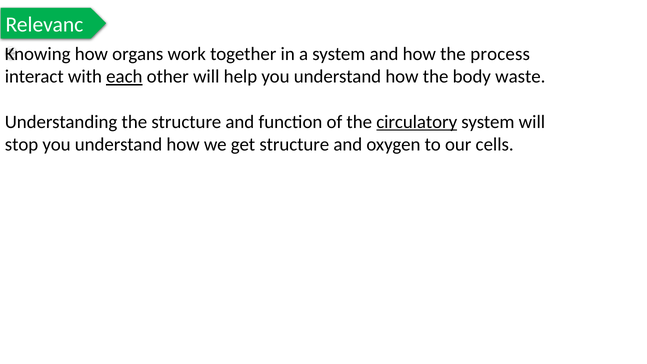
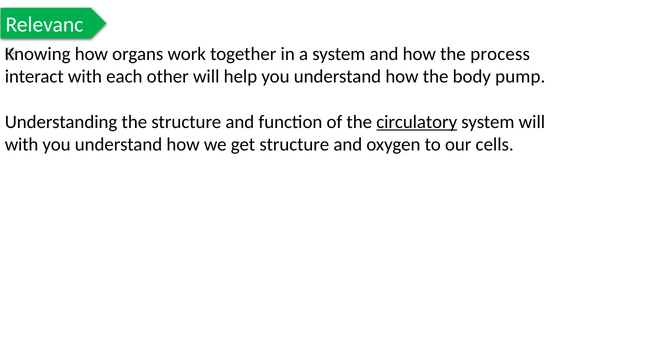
each underline: present -> none
waste: waste -> pump
stop at (22, 145): stop -> with
